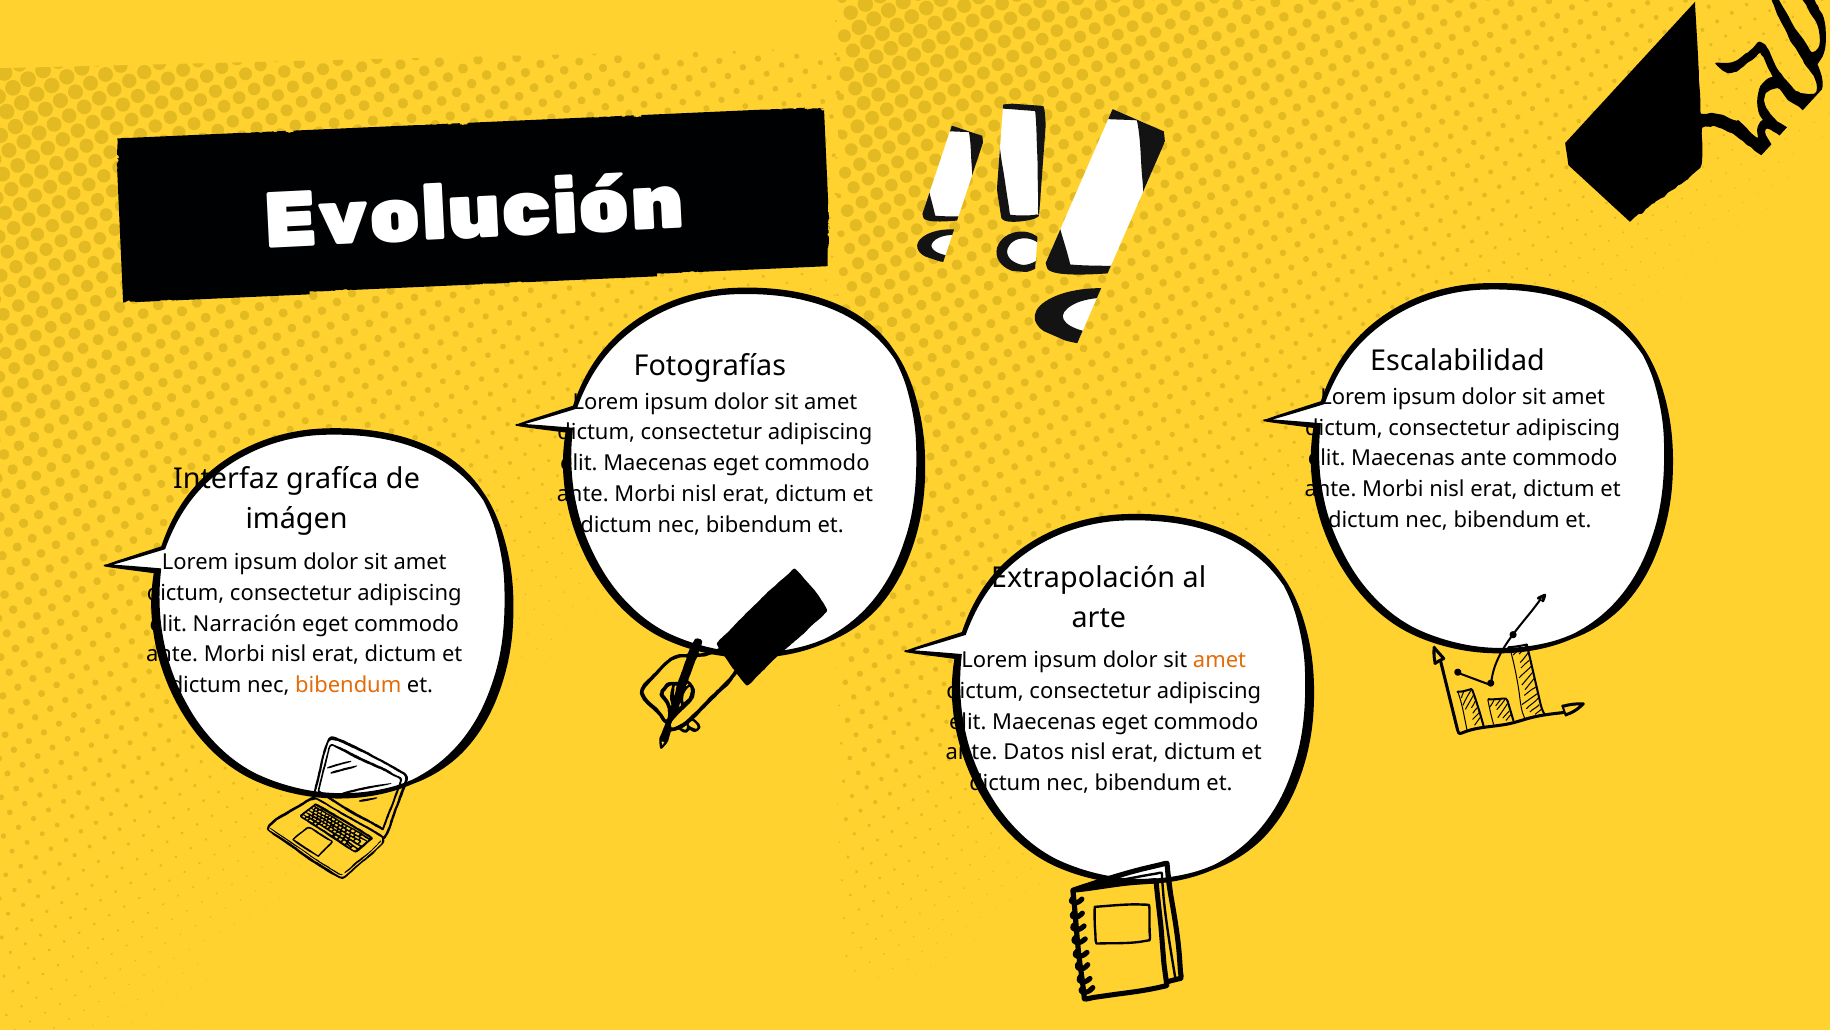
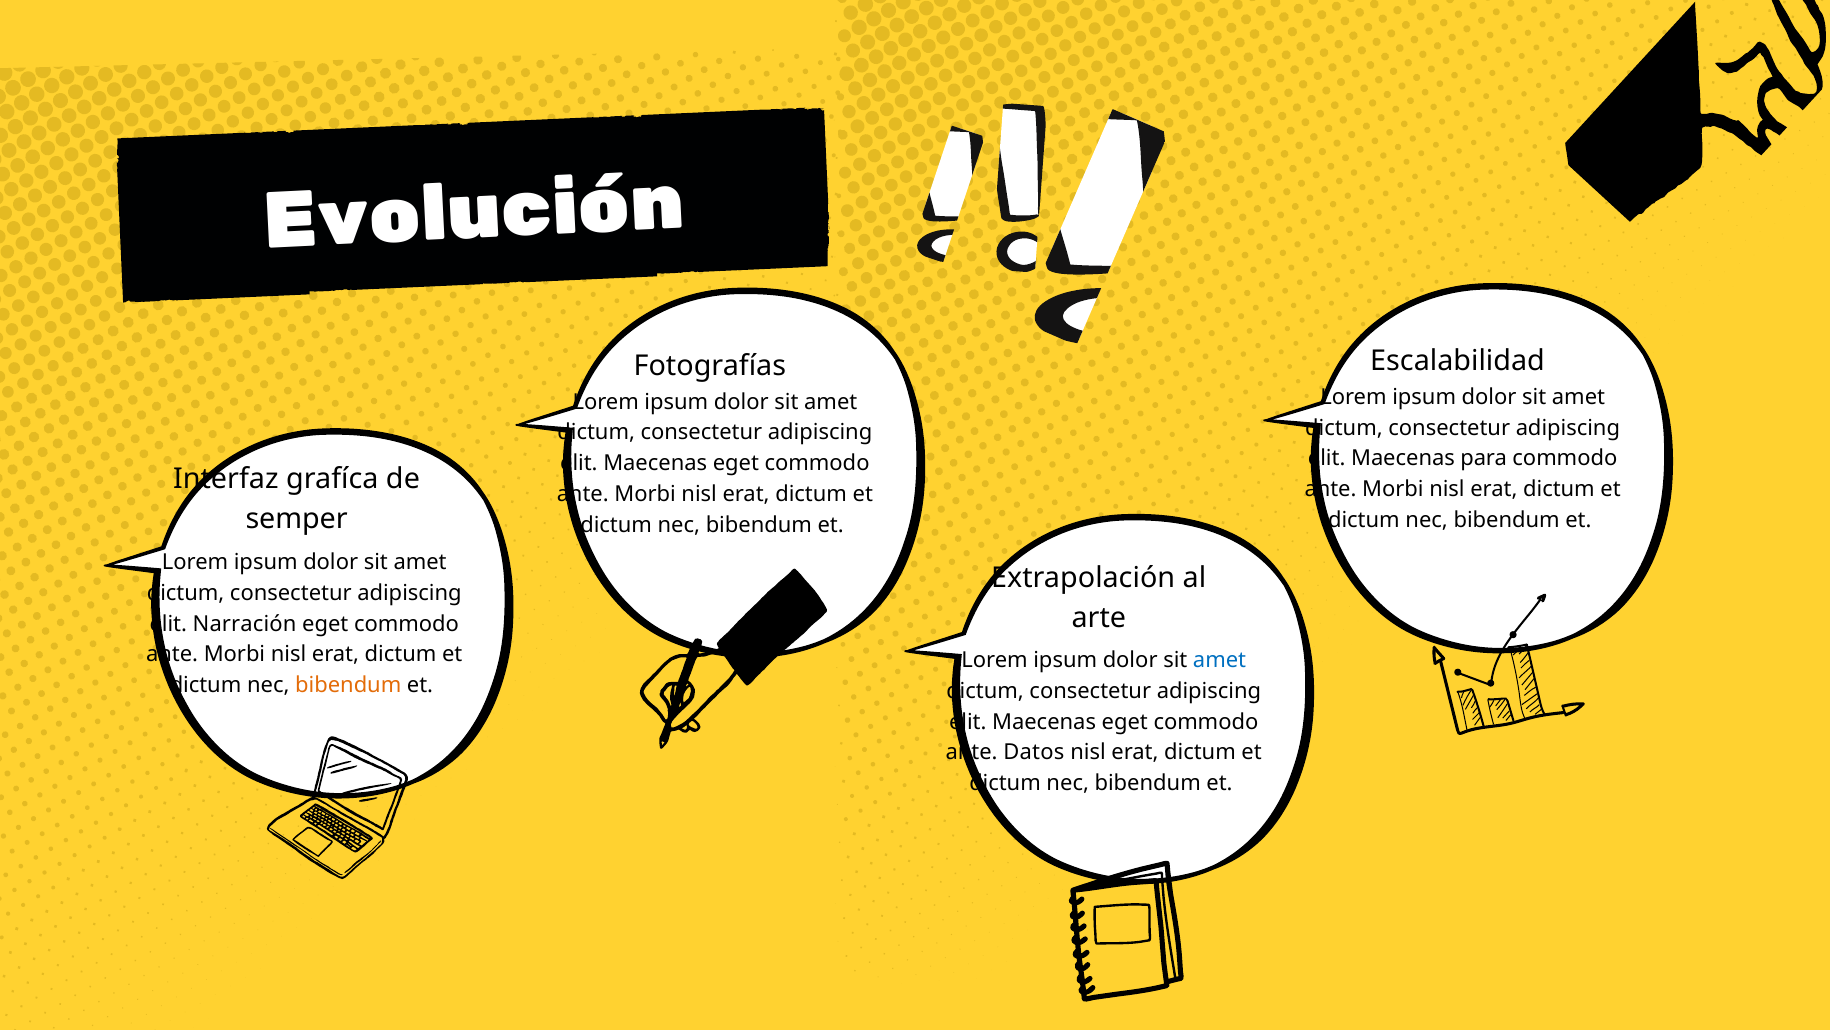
Maecenas ante: ante -> para
imágen: imágen -> semper
amet at (1220, 660) colour: orange -> blue
